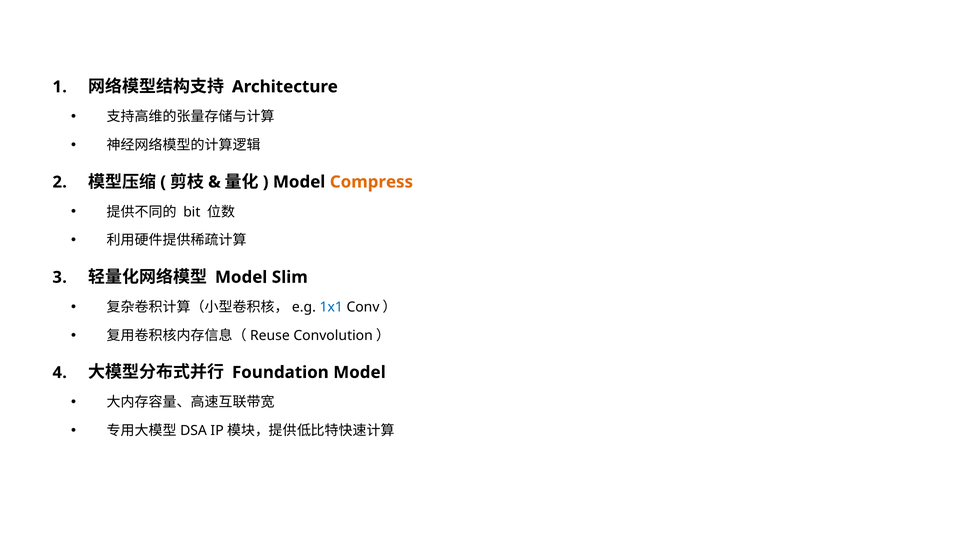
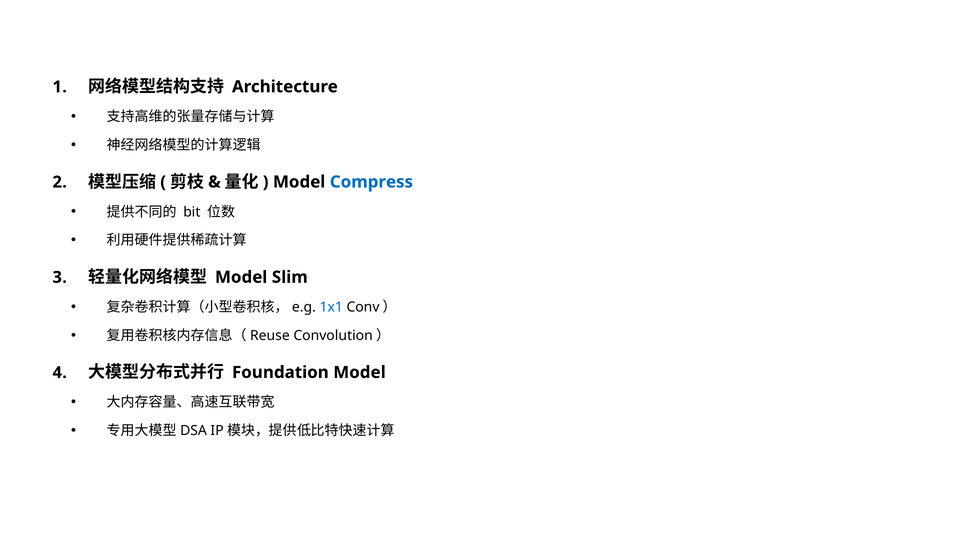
Compress colour: orange -> blue
